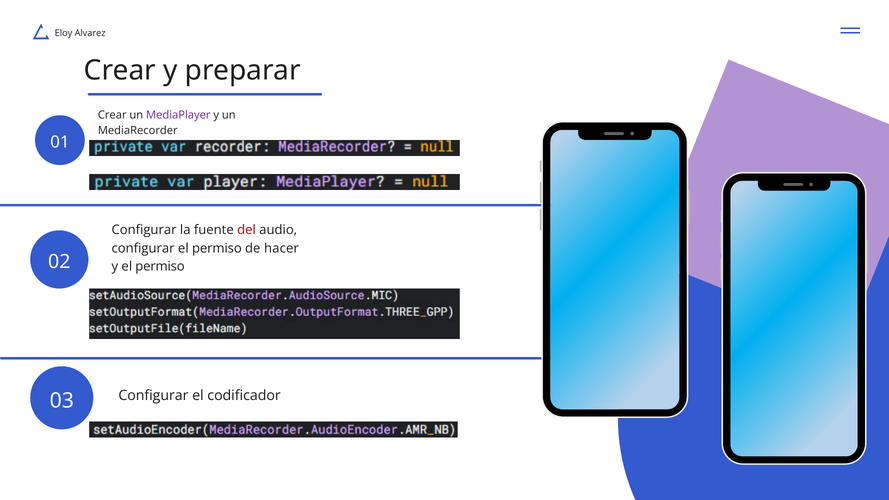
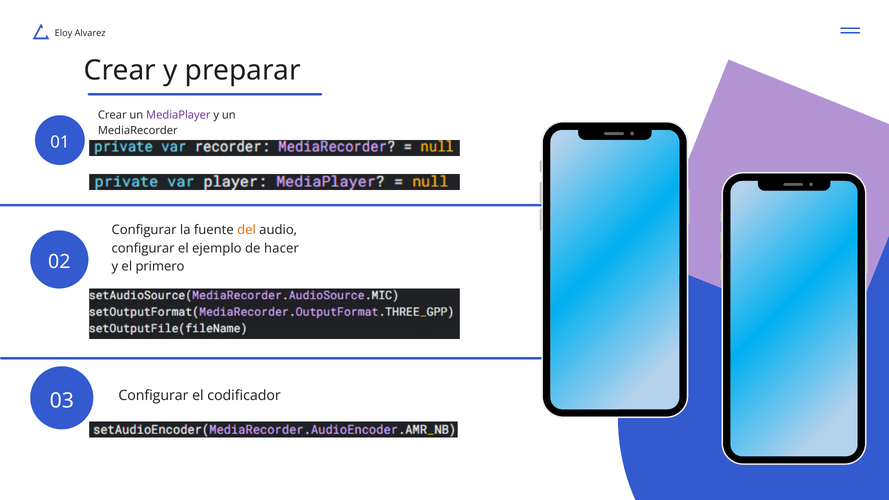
del colour: red -> orange
configurar el permiso: permiso -> ejemplo
y el permiso: permiso -> primero
